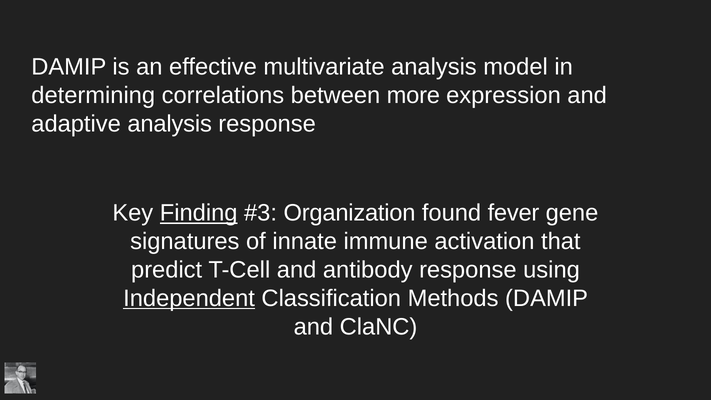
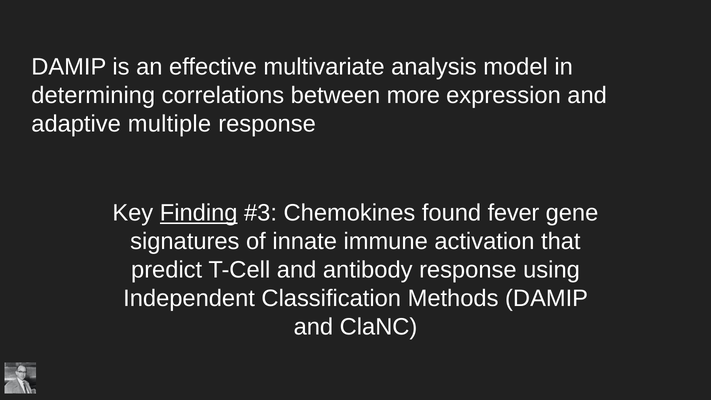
adaptive analysis: analysis -> multiple
Organization: Organization -> Chemokines
Independent underline: present -> none
